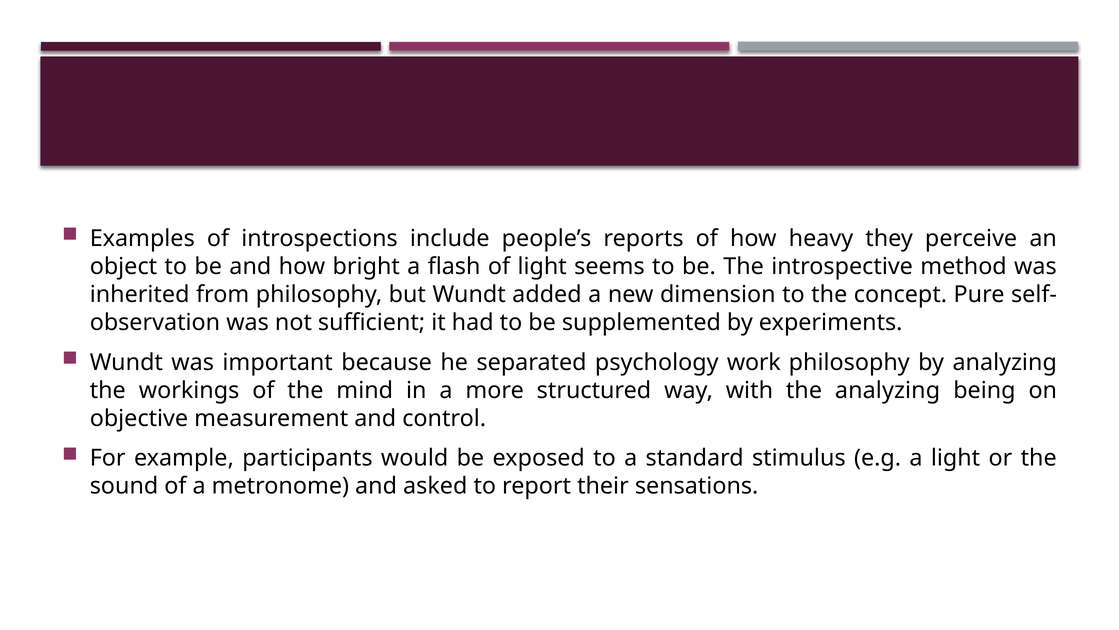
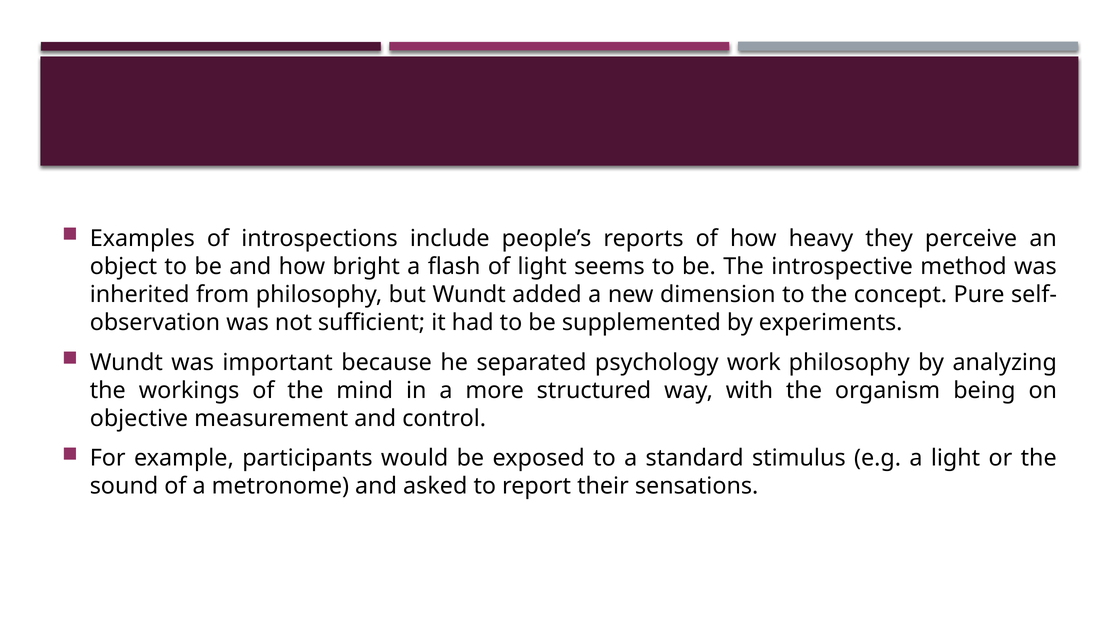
the analyzing: analyzing -> organism
